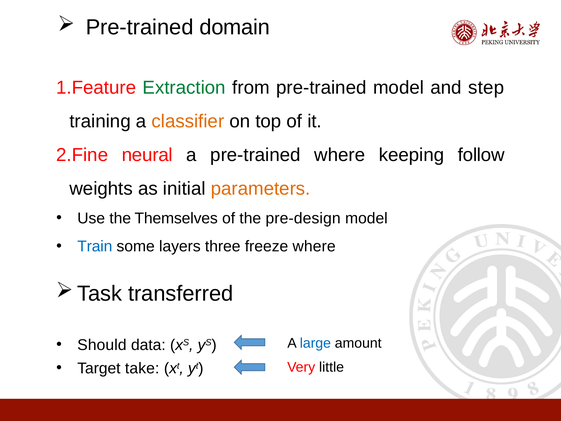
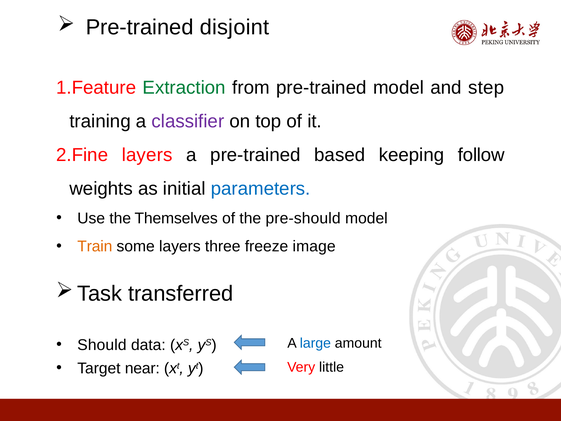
domain: domain -> disjoint
classifier colour: orange -> purple
neural at (147, 155): neural -> layers
pre-trained where: where -> based
parameters colour: orange -> blue
pre-design: pre-design -> pre-should
Train colour: blue -> orange
freeze where: where -> image
take: take -> near
